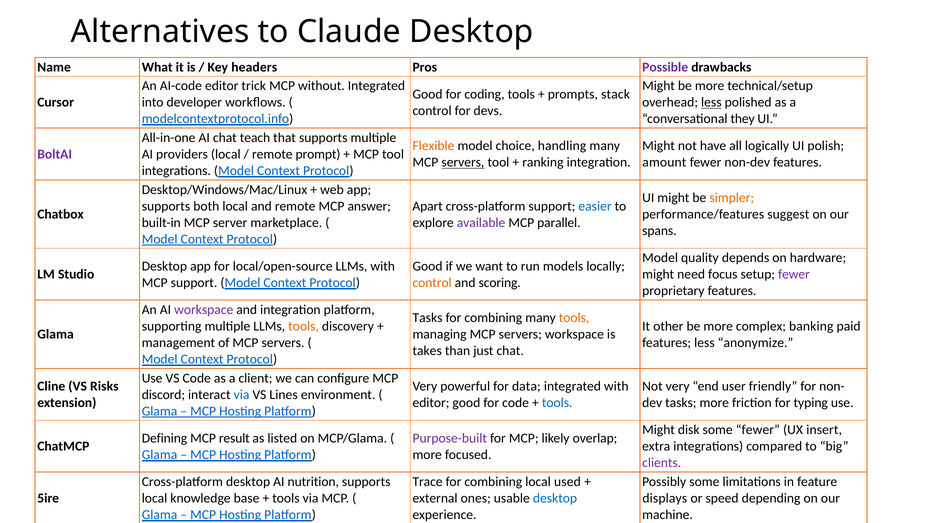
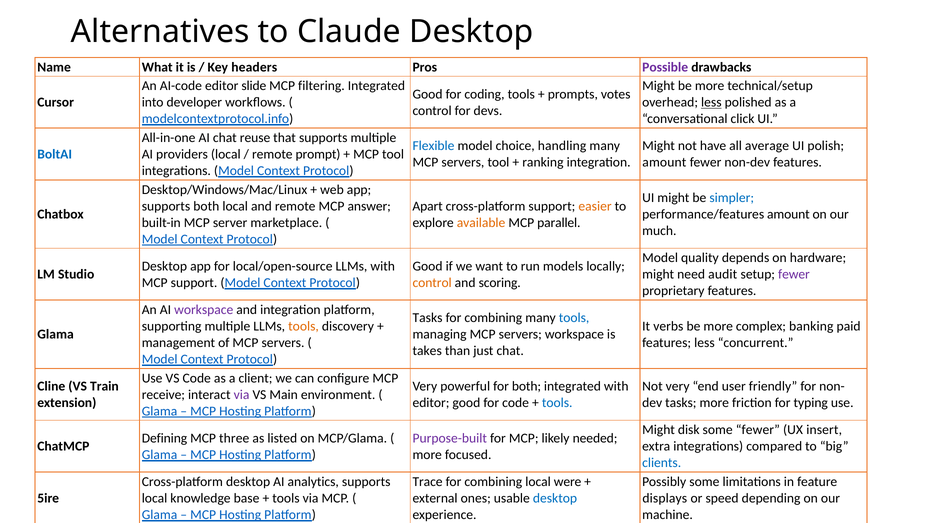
trick: trick -> slide
without: without -> filtering
stack: stack -> votes
they: they -> click
teach: teach -> reuse
Flexible colour: orange -> blue
logically: logically -> average
BoltAI colour: purple -> blue
servers at (463, 163) underline: present -> none
simpler colour: orange -> blue
easier colour: blue -> orange
performance/features suggest: suggest -> amount
available colour: purple -> orange
spans: spans -> much
focus: focus -> audit
tools at (574, 318) colour: orange -> blue
other: other -> verbs
anonymize: anonymize -> concurrent
Risks: Risks -> Train
for data: data -> both
discord: discord -> receive
via at (242, 395) colour: blue -> purple
Lines: Lines -> Main
result: result -> three
overlap: overlap -> needed
clients colour: purple -> blue
nutrition: nutrition -> analytics
used: used -> were
